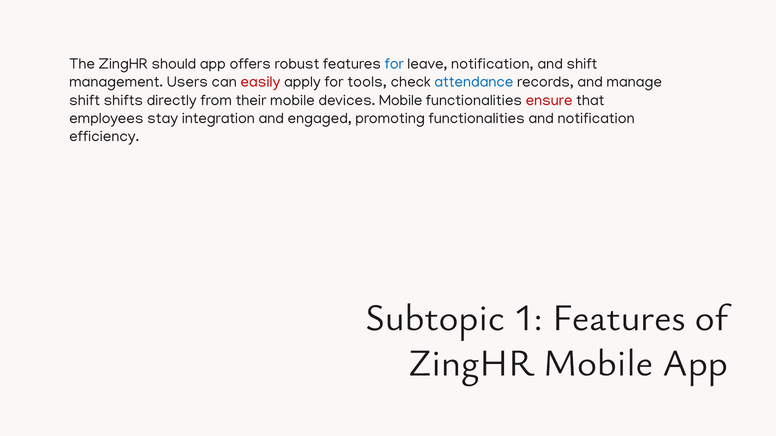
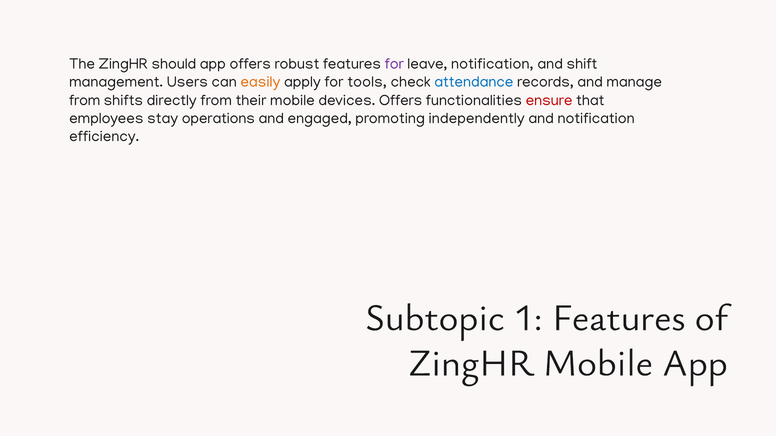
for at (394, 64) colour: blue -> purple
easily colour: red -> orange
shift at (85, 100): shift -> from
devices Mobile: Mobile -> Offers
integration: integration -> operations
promoting functionalities: functionalities -> independently
